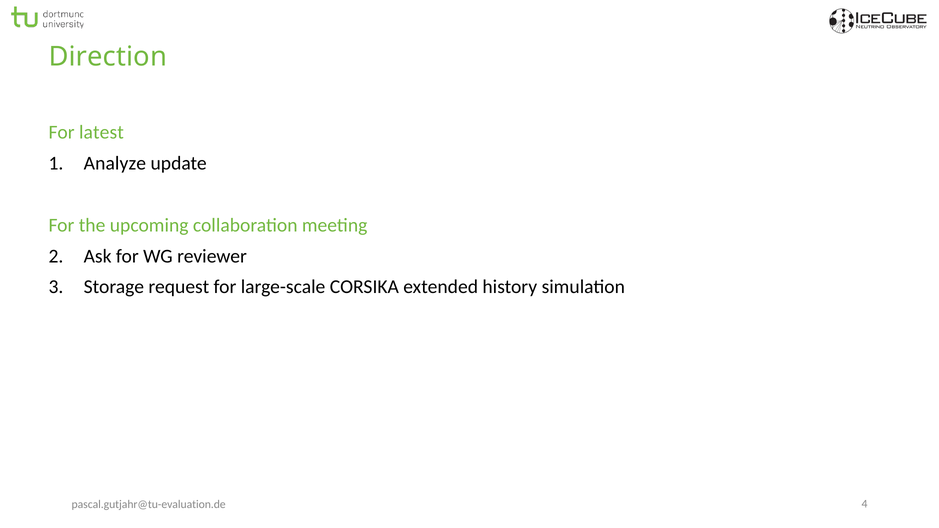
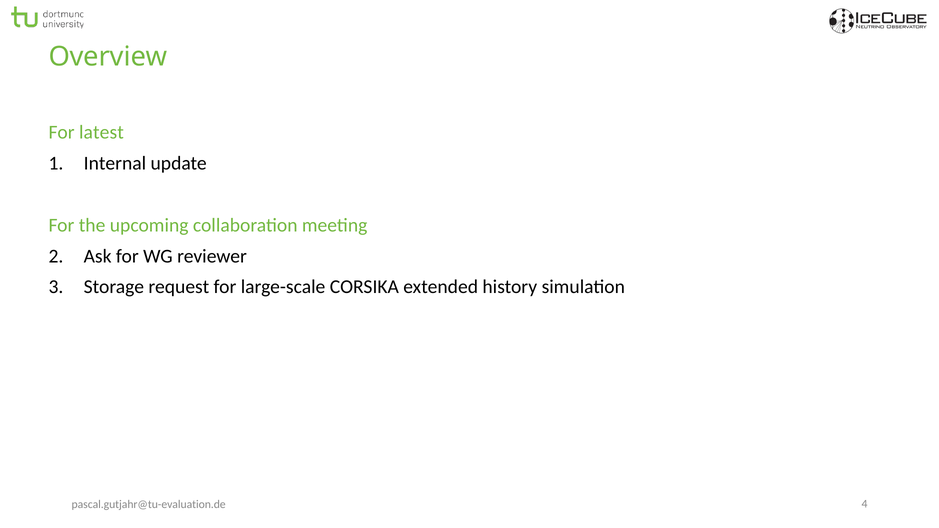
Direction: Direction -> Overview
Analyze: Analyze -> Internal
